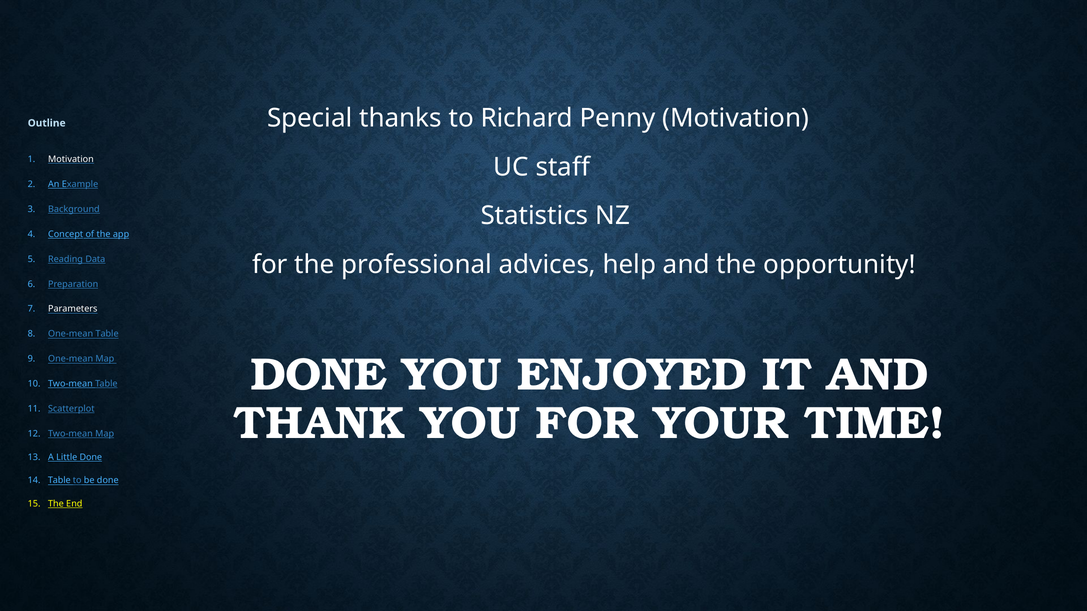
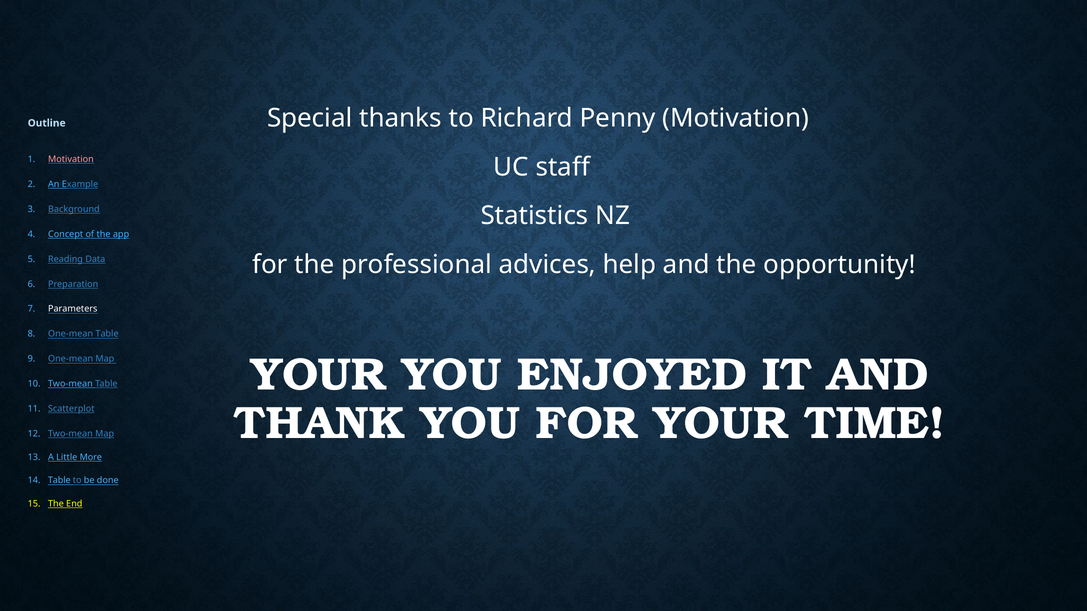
Motivation at (71, 159) colour: white -> pink
DONE at (319, 375): DONE -> YOUR
Little Done: Done -> More
